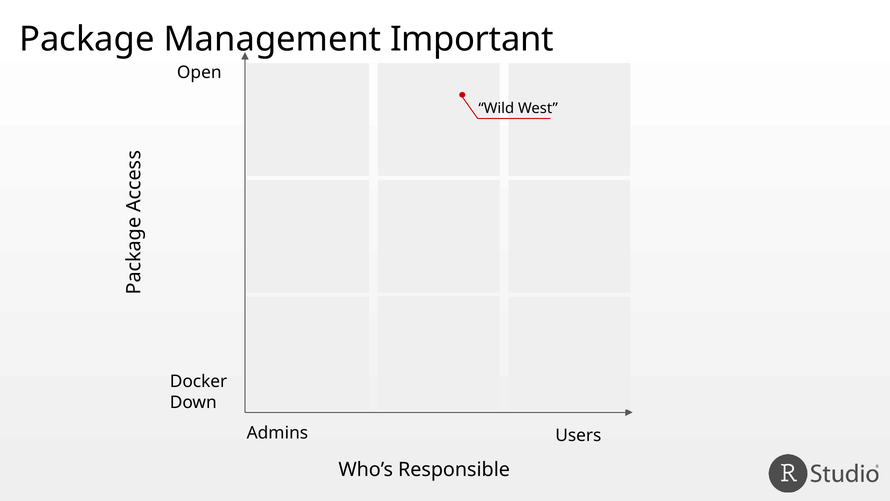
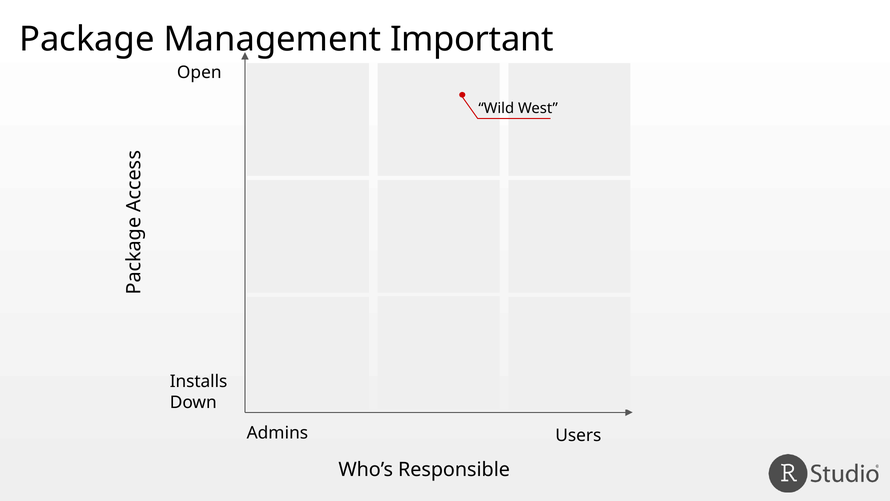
Docker: Docker -> Installs
